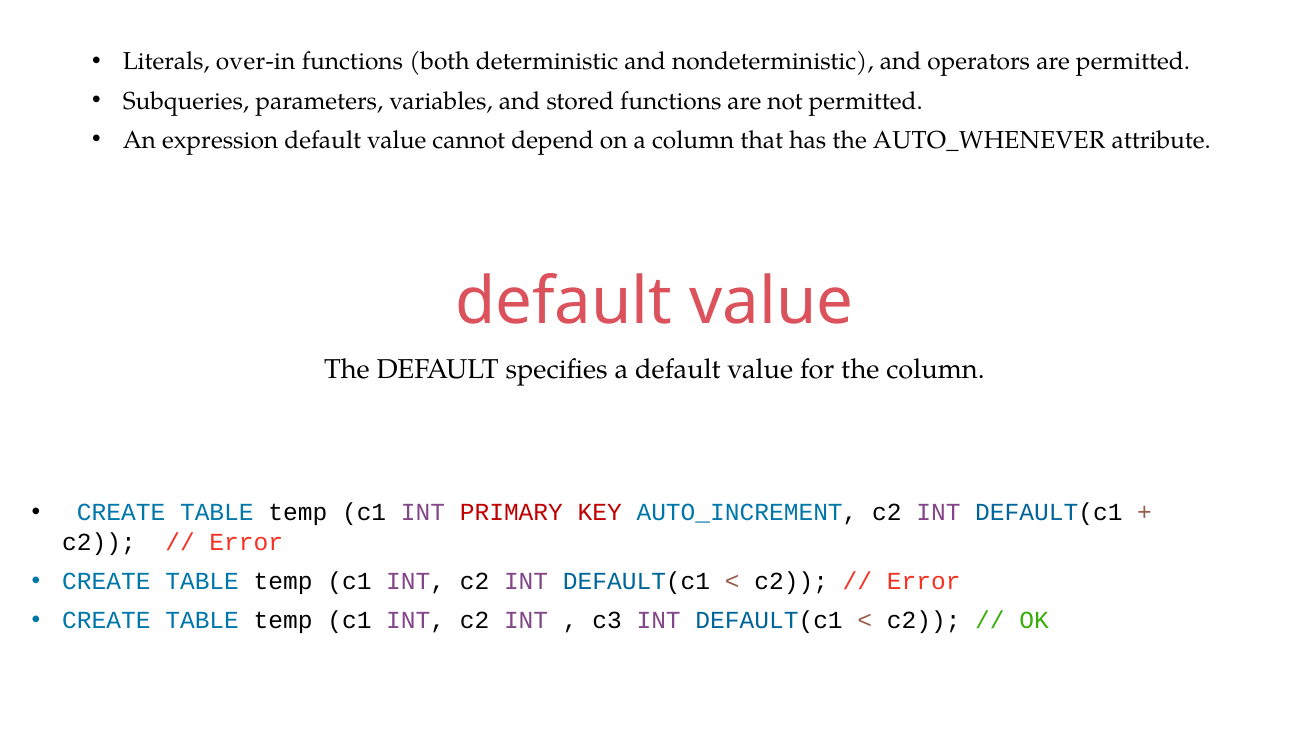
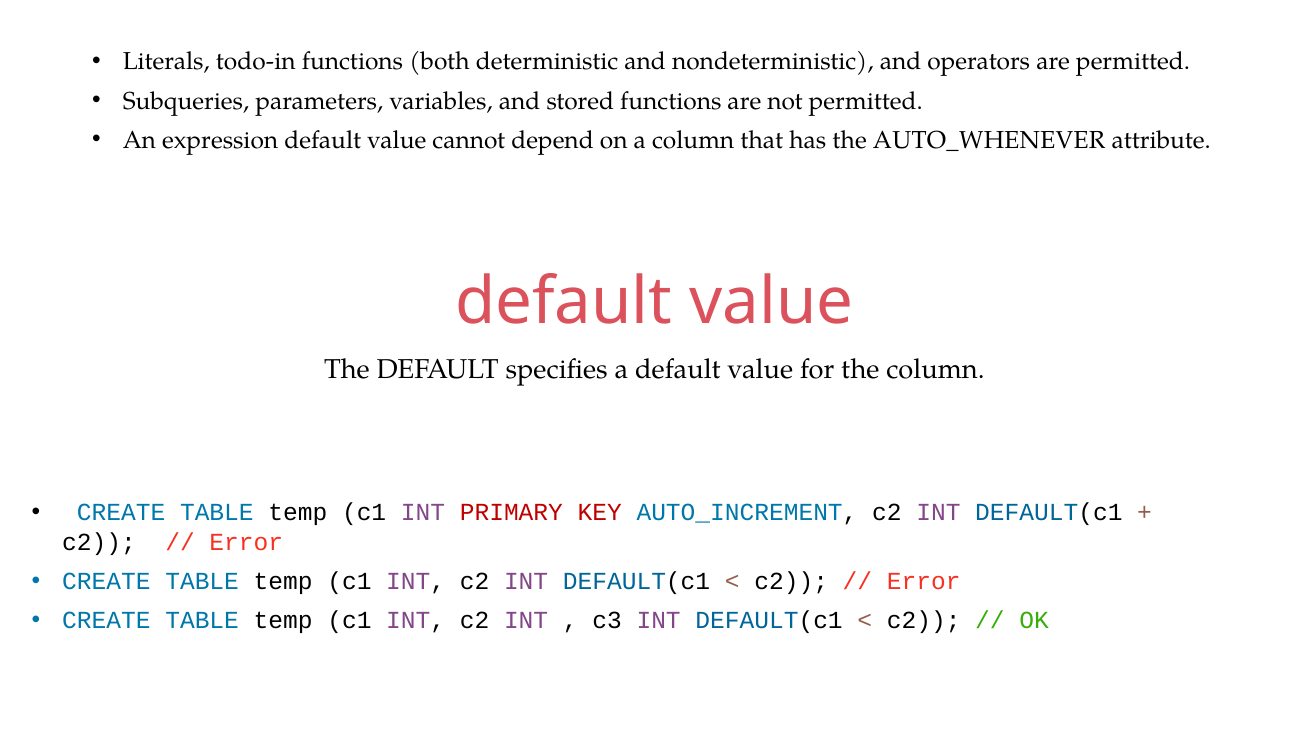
over-in: over-in -> todo-in
